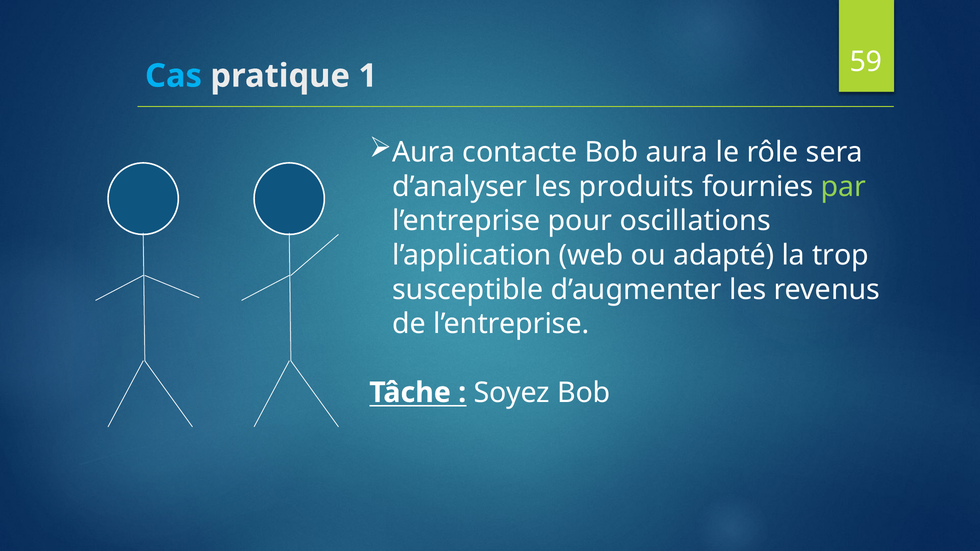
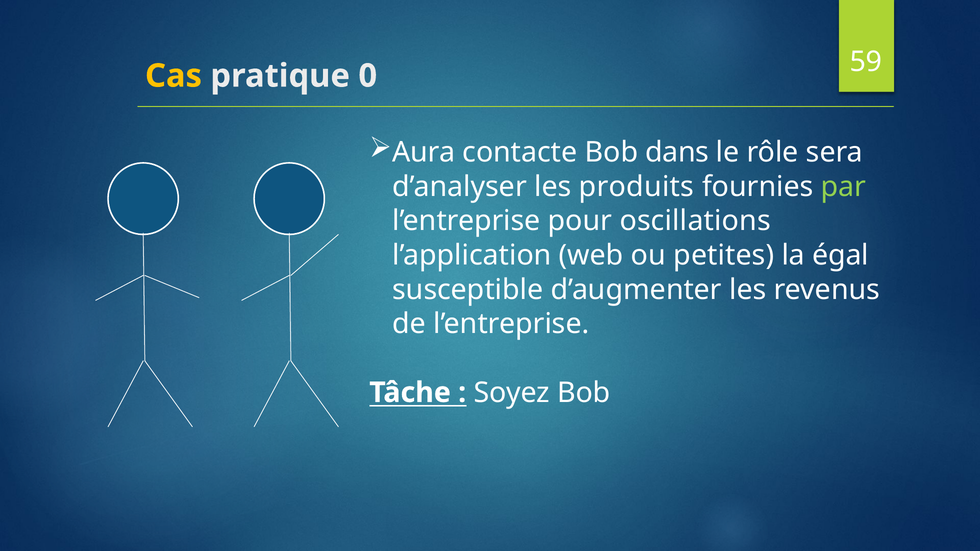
Cas colour: light blue -> yellow
1: 1 -> 0
Bob aura: aura -> dans
adapté: adapté -> petites
trop: trop -> égal
